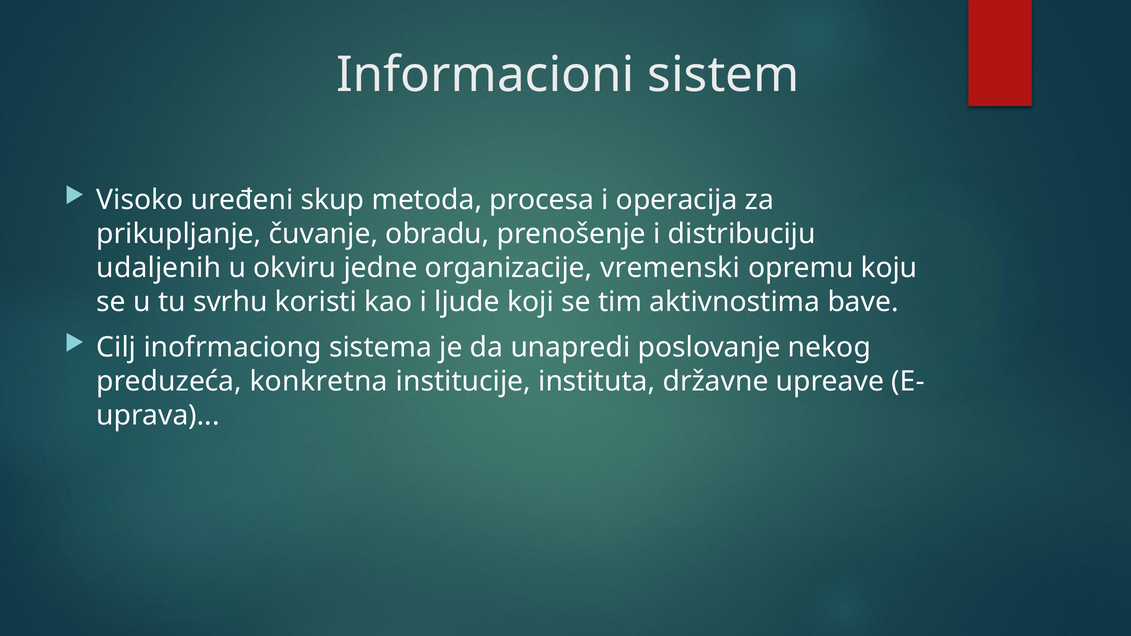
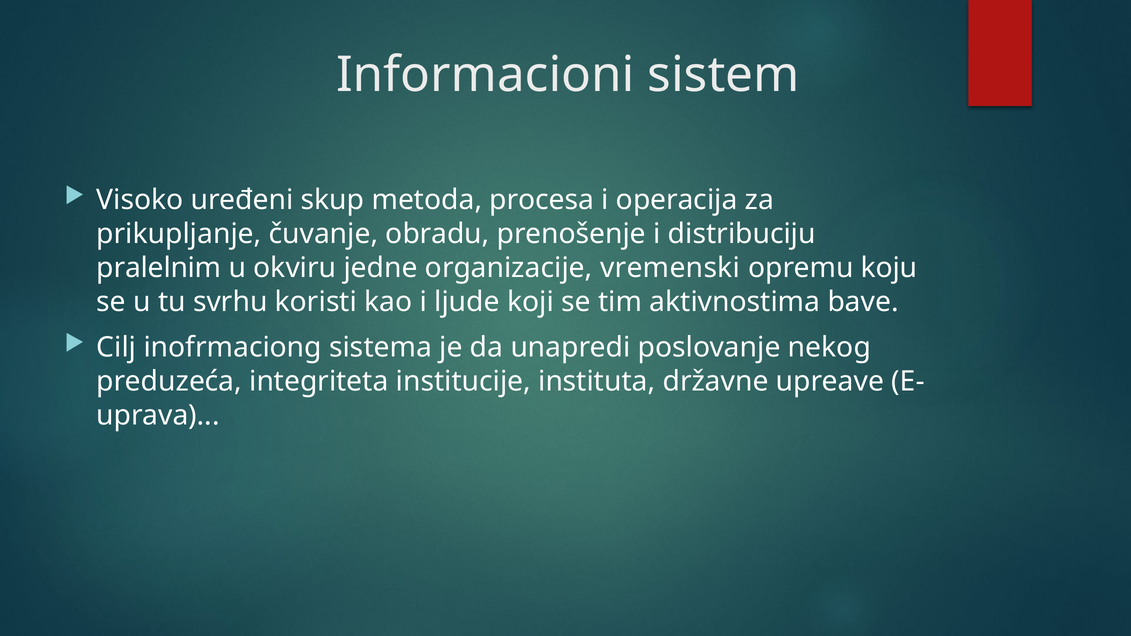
udaljenih: udaljenih -> pralelnim
konkretna: konkretna -> integriteta
